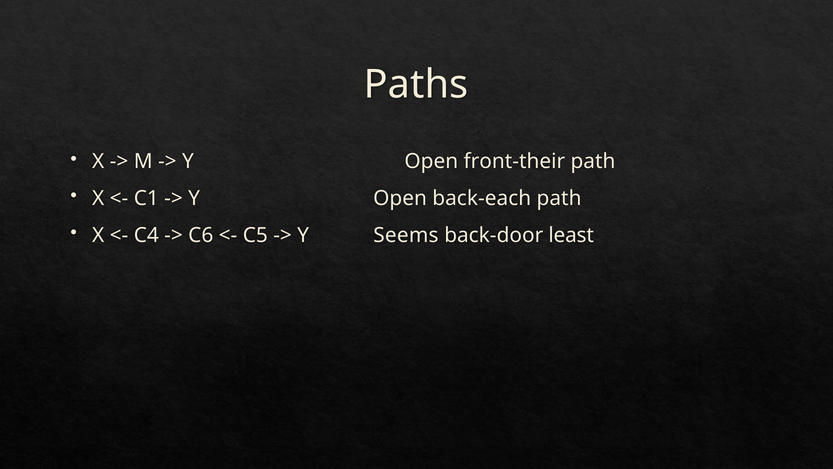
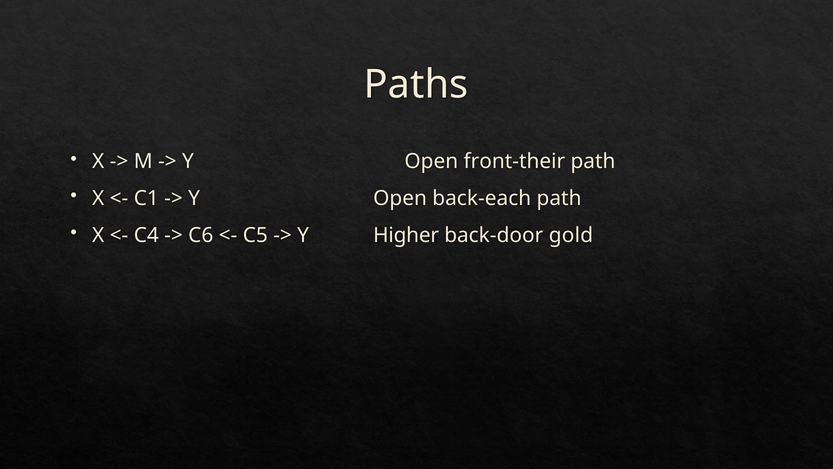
Seems: Seems -> Higher
least: least -> gold
